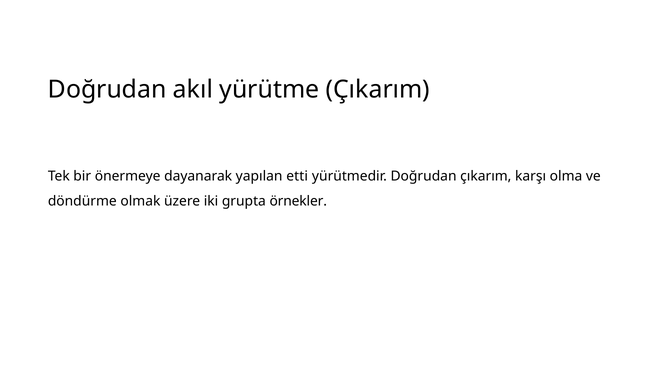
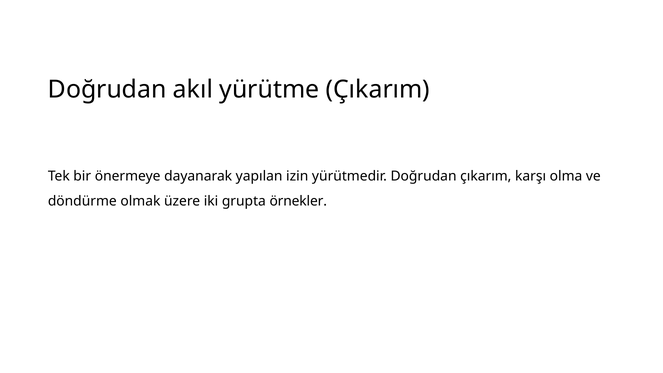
etti: etti -> izin
